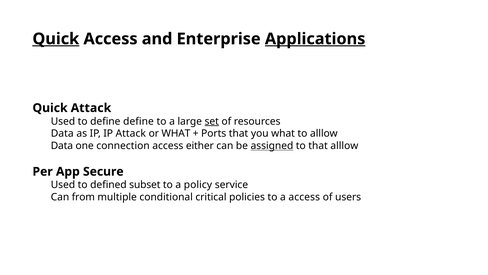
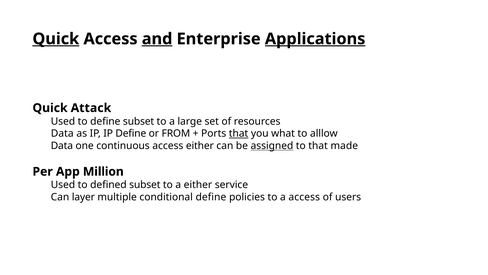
and underline: none -> present
define define: define -> subset
set underline: present -> none
IP Attack: Attack -> Define
or WHAT: WHAT -> FROM
that at (239, 133) underline: none -> present
connection: connection -> continuous
that alllow: alllow -> made
Secure: Secure -> Million
a policy: policy -> either
from: from -> layer
conditional critical: critical -> define
